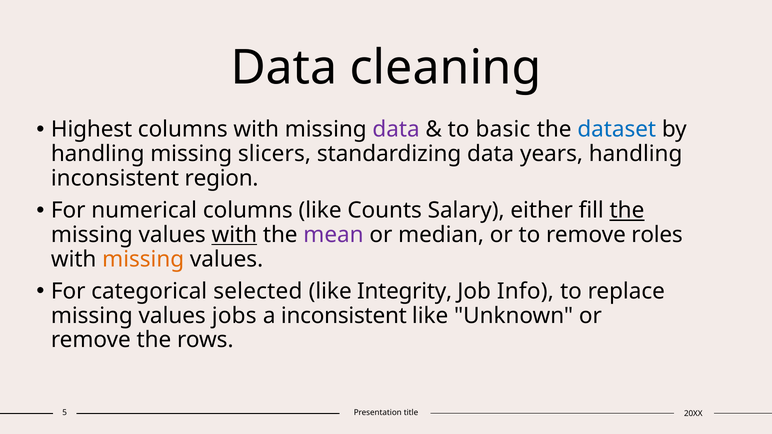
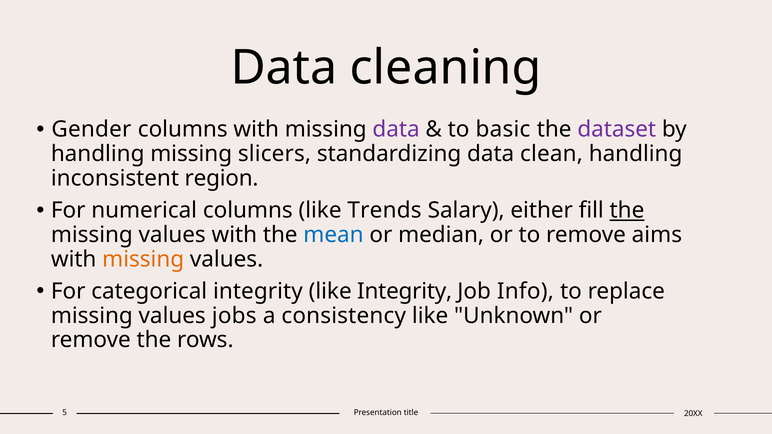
Highest: Highest -> Gender
dataset colour: blue -> purple
years: years -> clean
Counts: Counts -> Trends
with at (234, 235) underline: present -> none
mean colour: purple -> blue
roles: roles -> aims
categorical selected: selected -> integrity
a inconsistent: inconsistent -> consistency
